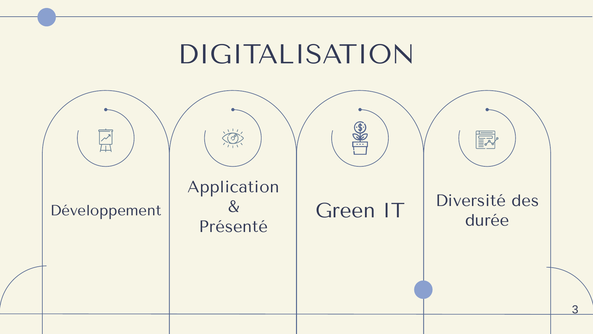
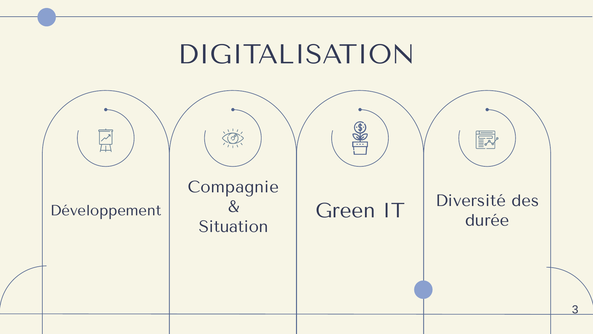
Application: Application -> Compagnie
Présenté: Présenté -> Situation
